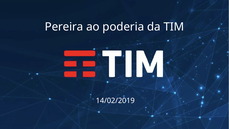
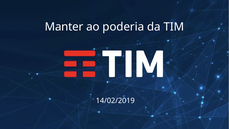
Pereira: Pereira -> Manter
